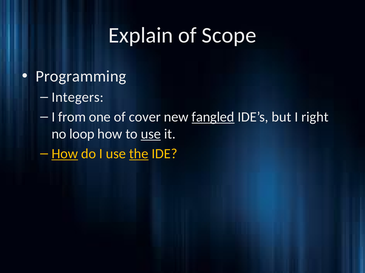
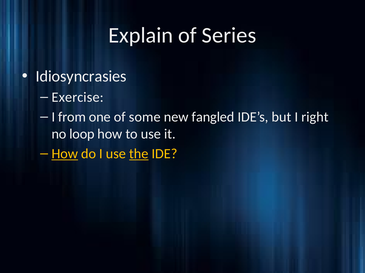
Scope: Scope -> Series
Programming: Programming -> Idiosyncrasies
Integers: Integers -> Exercise
cover: cover -> some
fangled underline: present -> none
use at (151, 134) underline: present -> none
